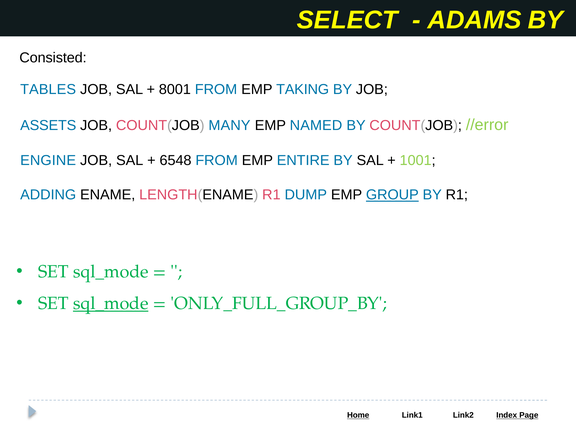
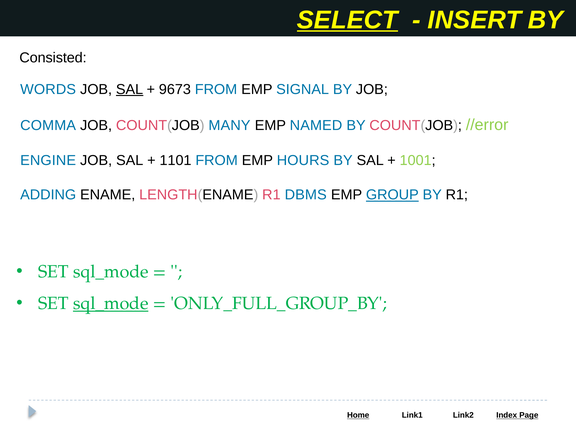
SELECT underline: none -> present
ADAMS: ADAMS -> INSERT
TABLES: TABLES -> WORDS
SAL at (130, 89) underline: none -> present
8001: 8001 -> 9673
TAKING: TAKING -> SIGNAL
ASSETS: ASSETS -> COMMA
6548: 6548 -> 1101
ENTIRE: ENTIRE -> HOURS
DUMP: DUMP -> DBMS
